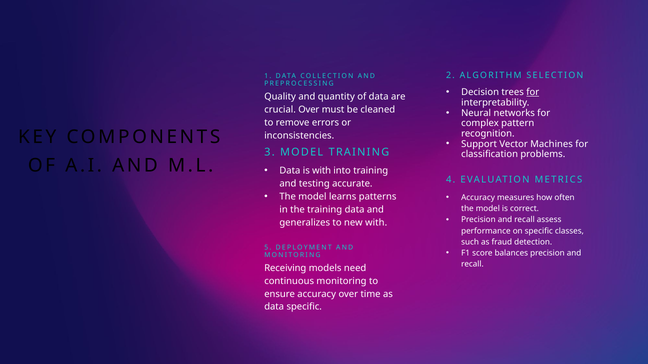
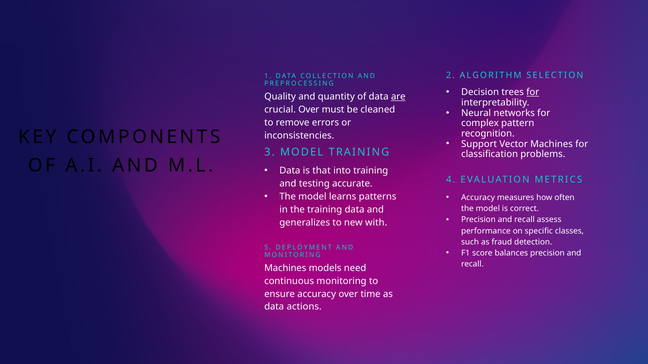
are underline: none -> present
is with: with -> that
Receiving at (285, 268): Receiving -> Machines
data specific: specific -> actions
